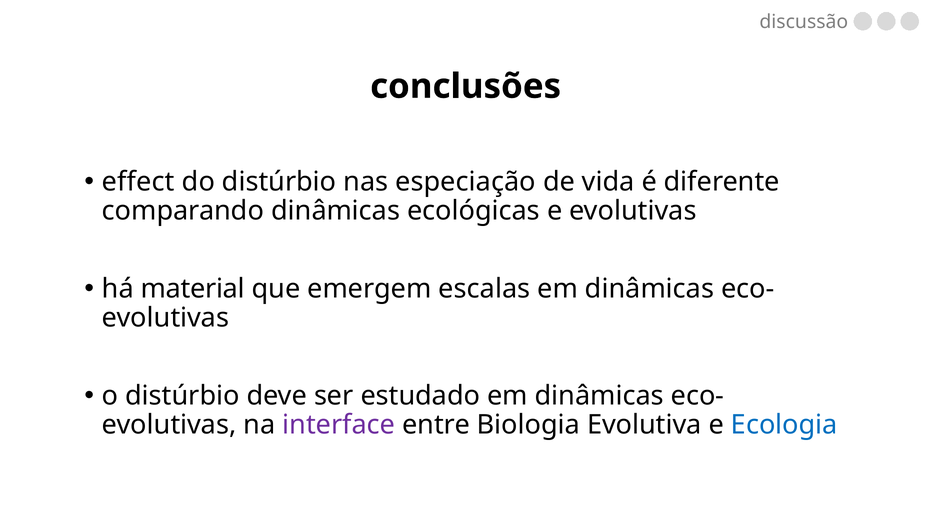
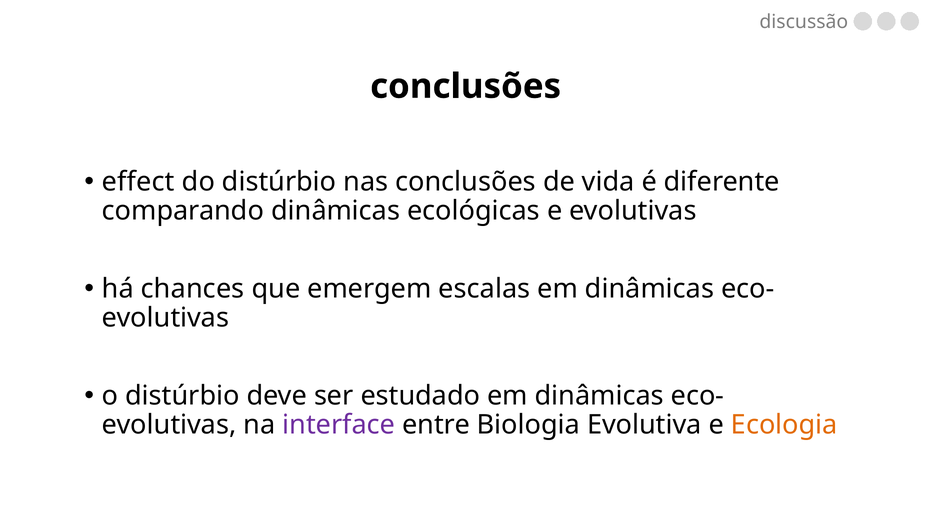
nas especiação: especiação -> conclusões
material: material -> chances
Ecologia colour: blue -> orange
